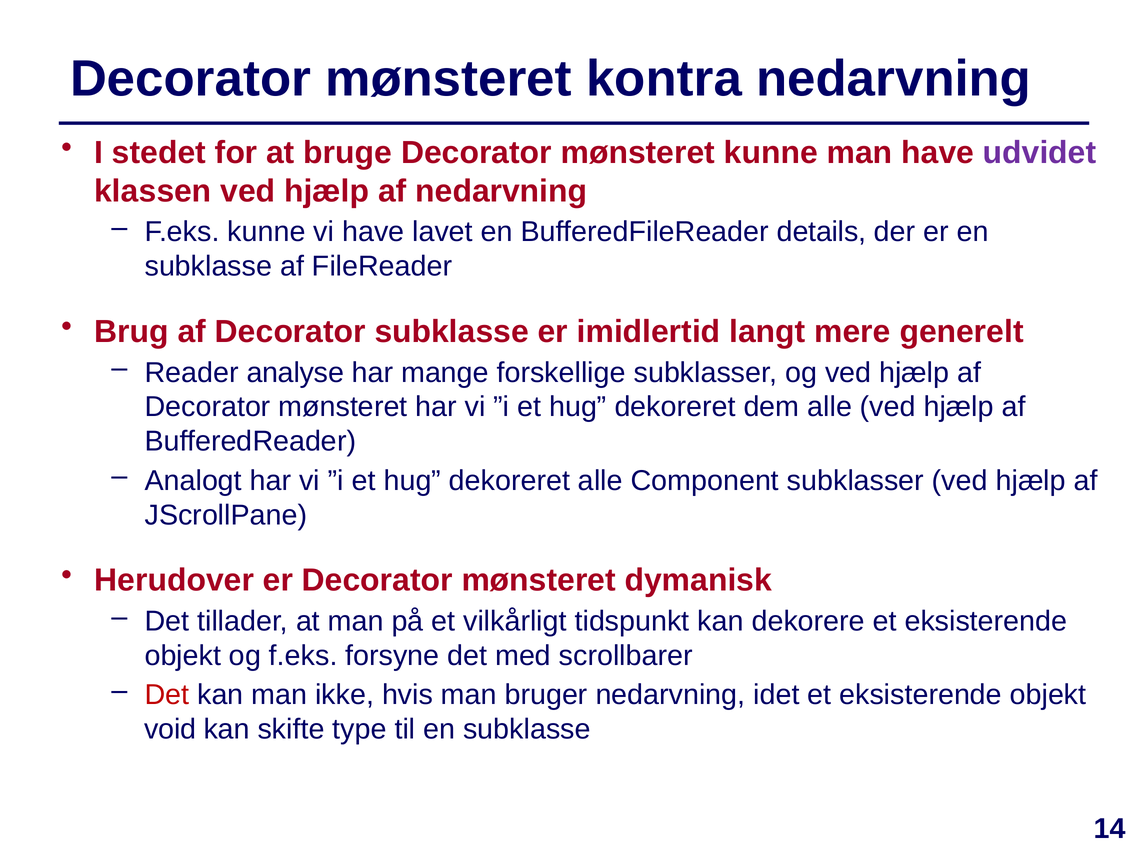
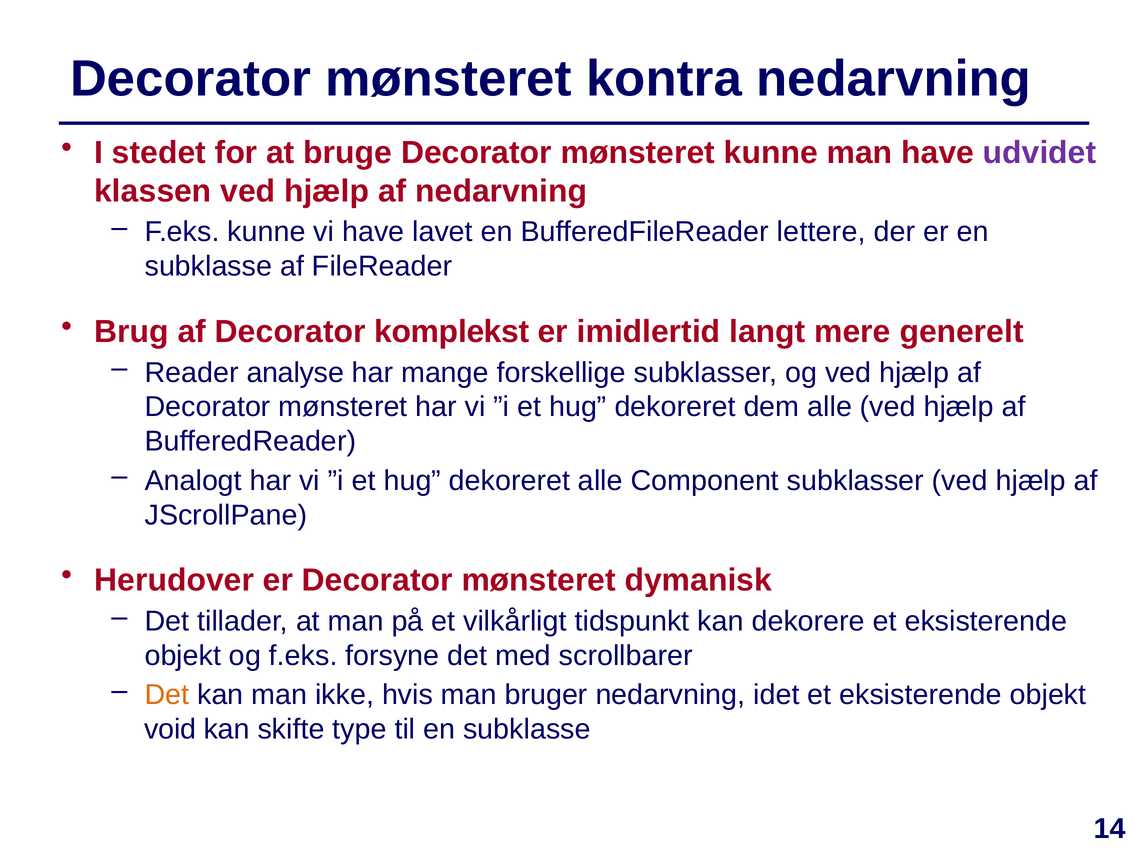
details: details -> lettere
Decorator subklasse: subklasse -> komplekst
Det at (167, 695) colour: red -> orange
